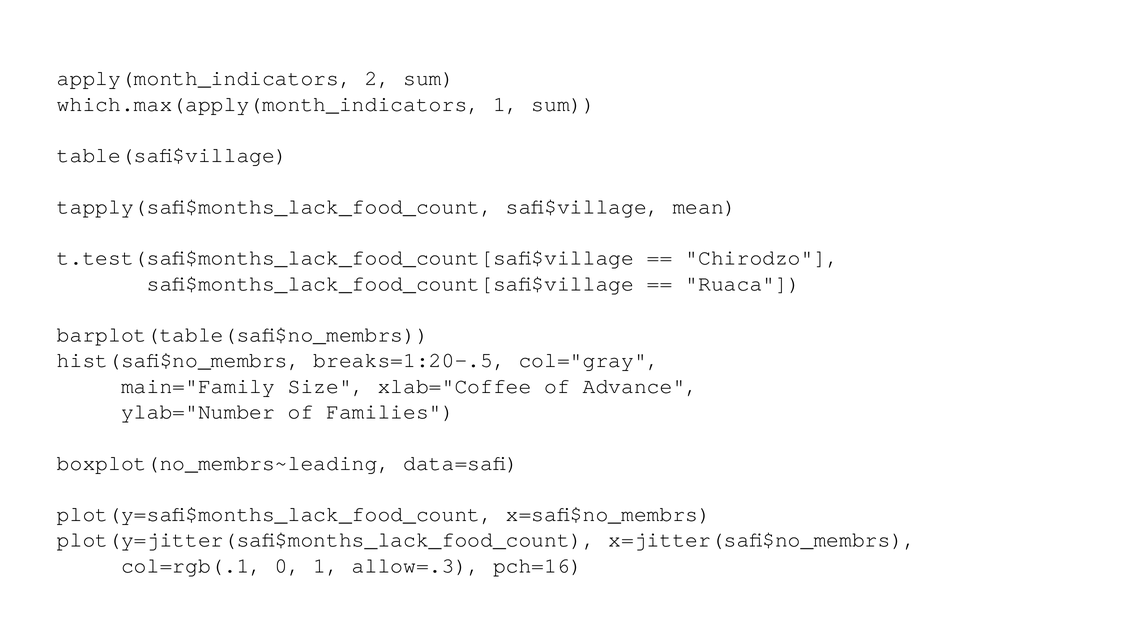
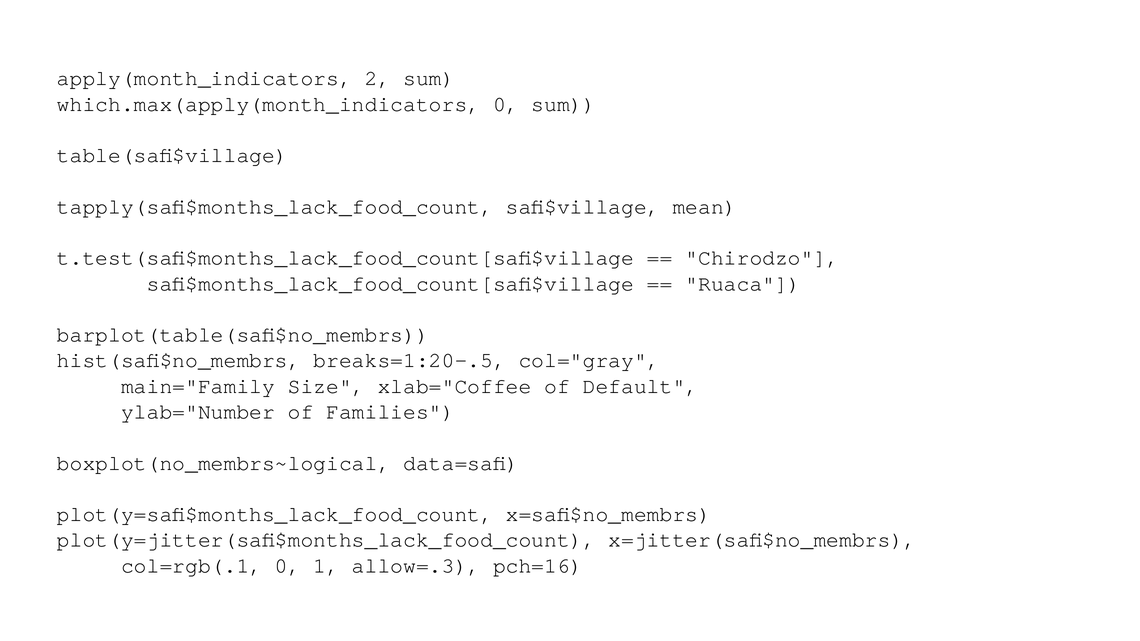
which.max(apply(month_indicators 1: 1 -> 0
Advance: Advance -> Default
boxplot(no_membrs~leading: boxplot(no_membrs~leading -> boxplot(no_membrs~logical
